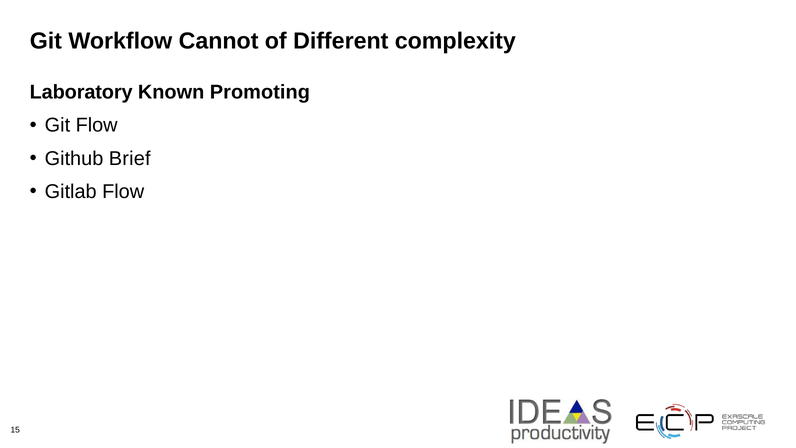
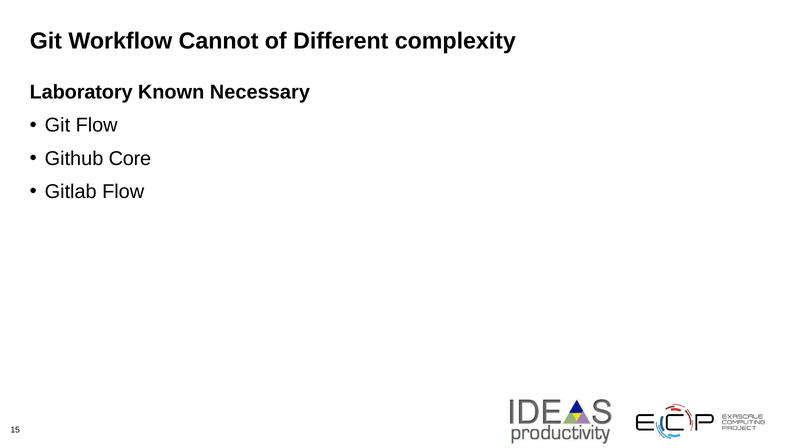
Promoting: Promoting -> Necessary
Brief: Brief -> Core
